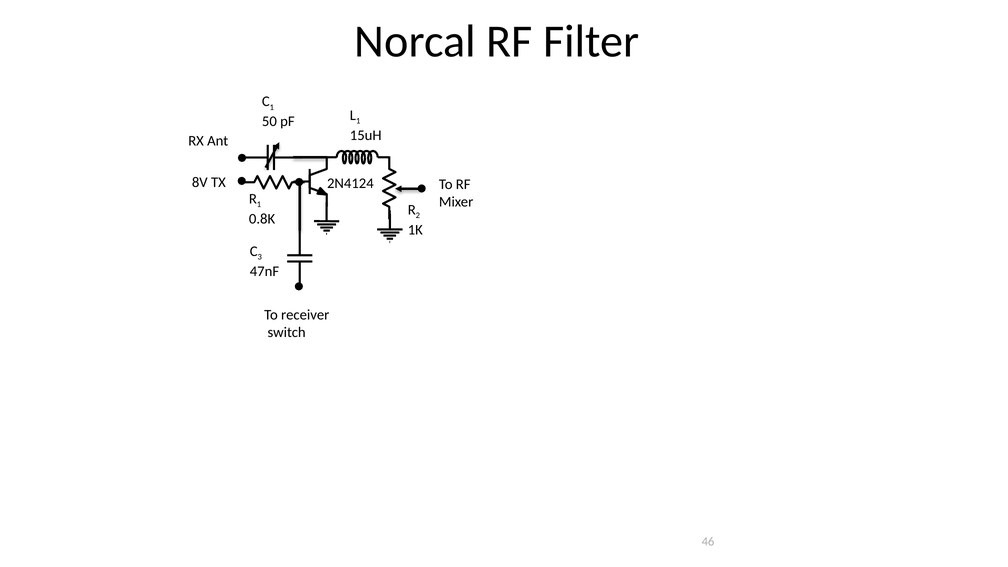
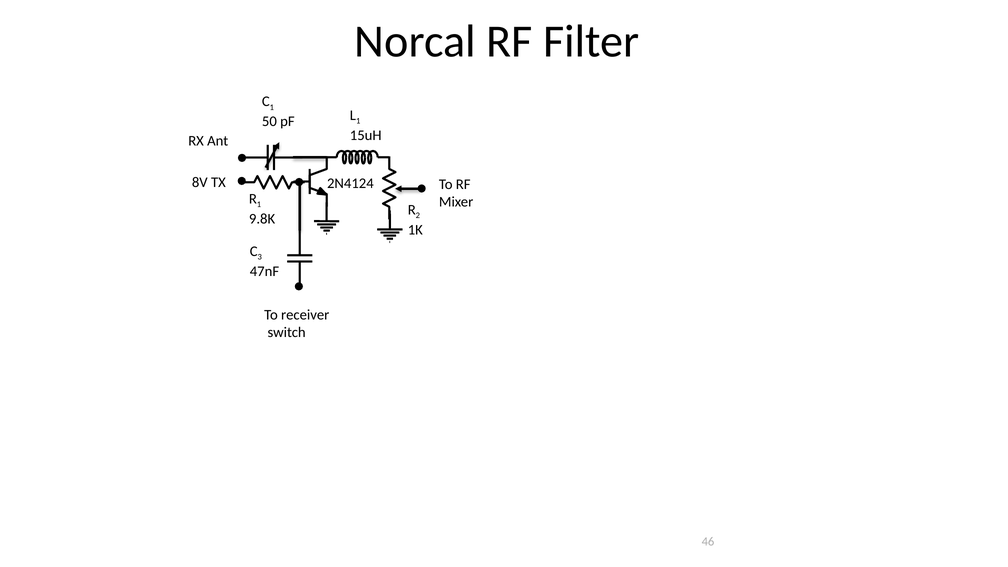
0.8K: 0.8K -> 9.8K
